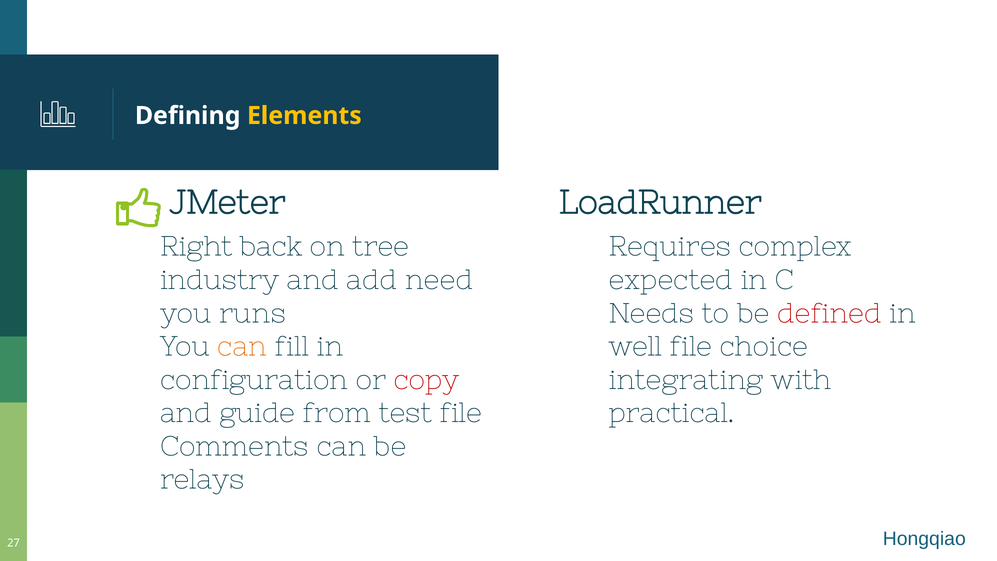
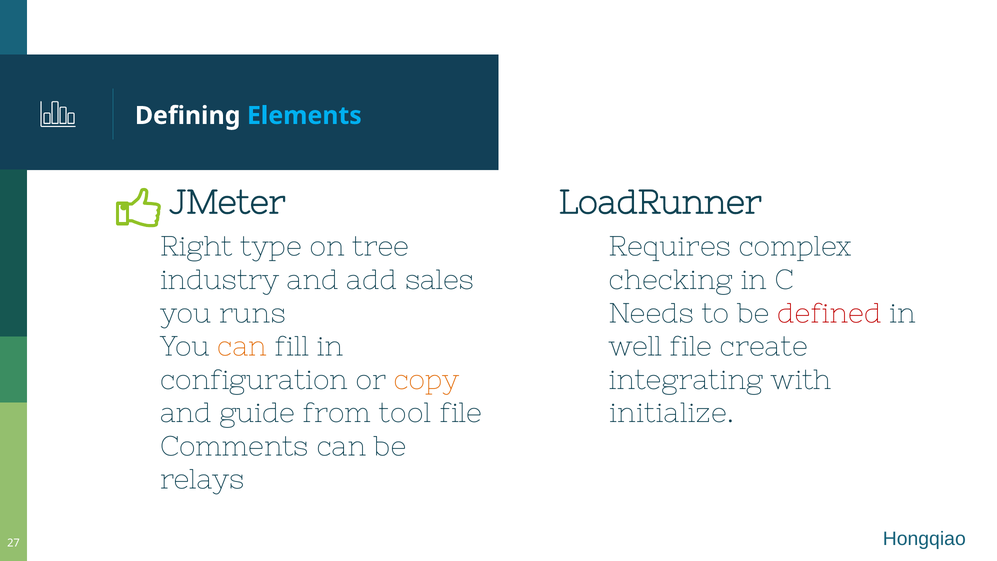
Elements colour: yellow -> light blue
back: back -> type
need: need -> sales
expected: expected -> checking
choice: choice -> create
copy colour: red -> orange
test: test -> tool
practical: practical -> initialize
